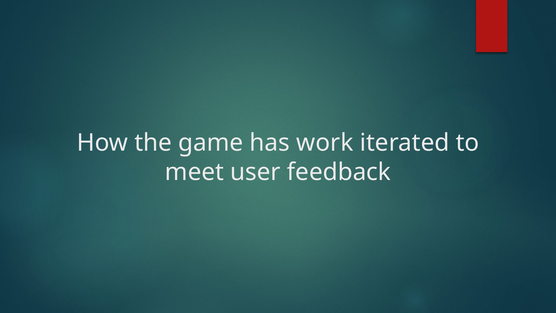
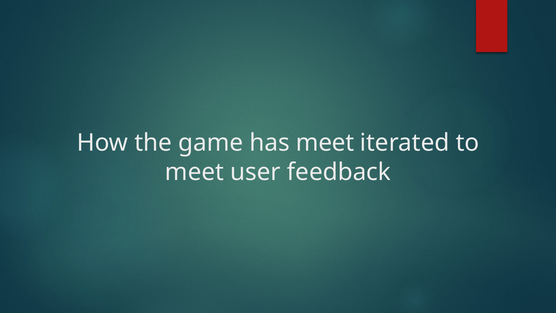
has work: work -> meet
